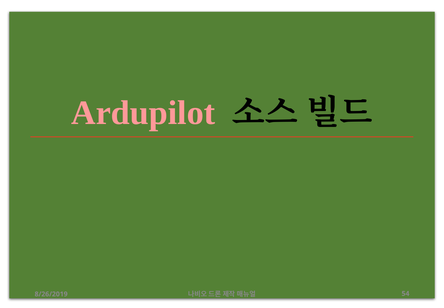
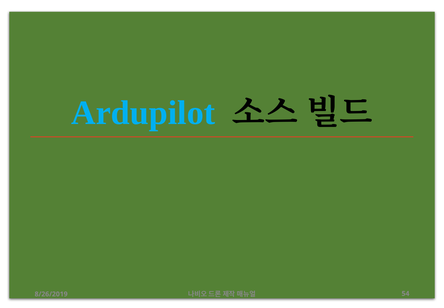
Ardupilot colour: pink -> light blue
